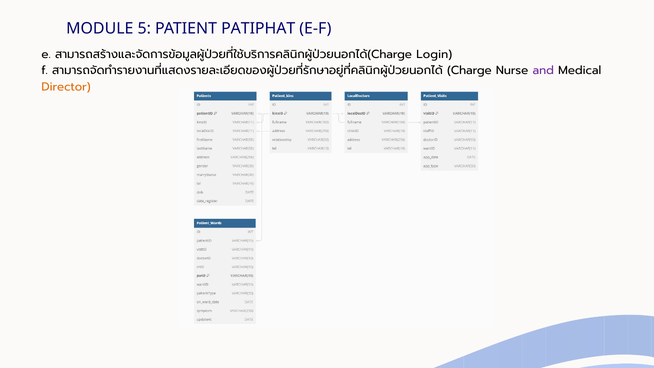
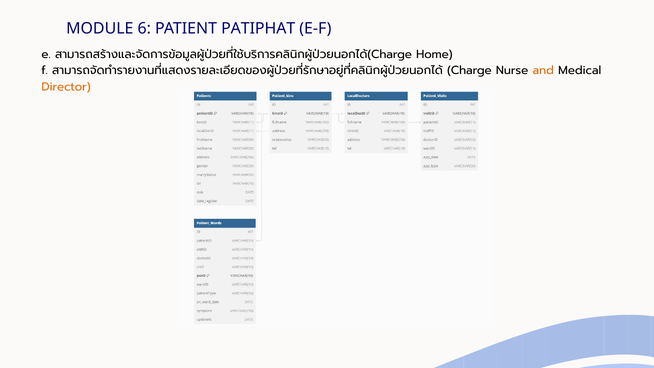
5: 5 -> 6
Login: Login -> Home
and colour: purple -> orange
